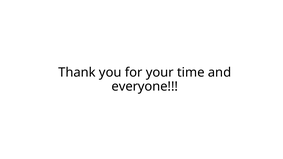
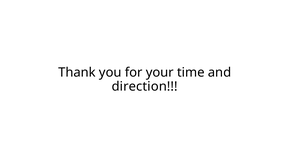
everyone: everyone -> direction
